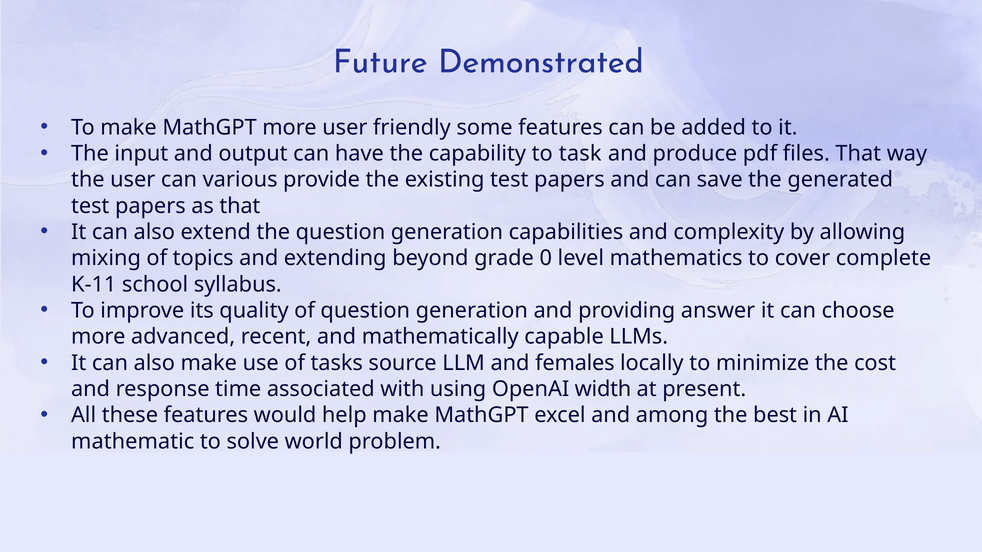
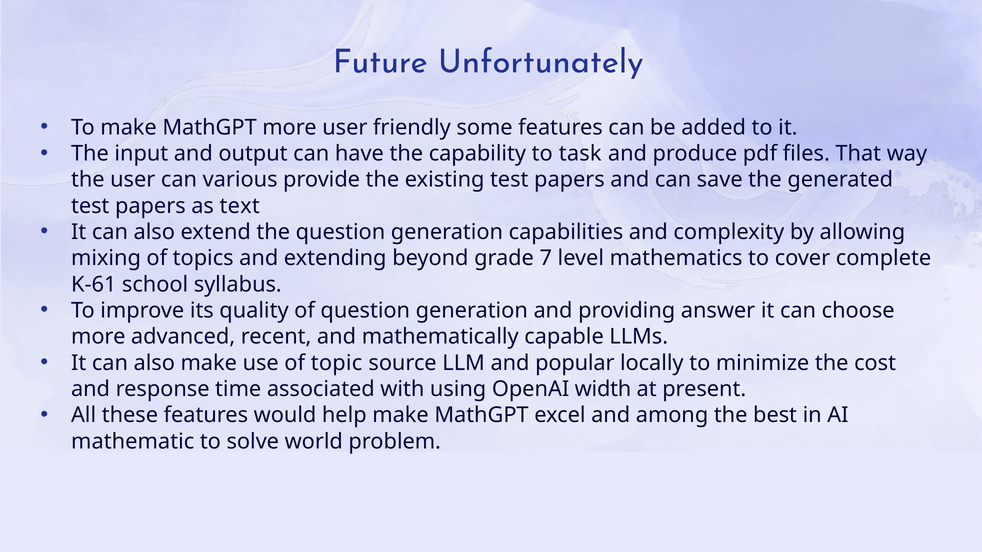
Demonstrated: Demonstrated -> Unfortunately
as that: that -> text
0: 0 -> 7
K-11: K-11 -> K-61
tasks: tasks -> topic
females: females -> popular
